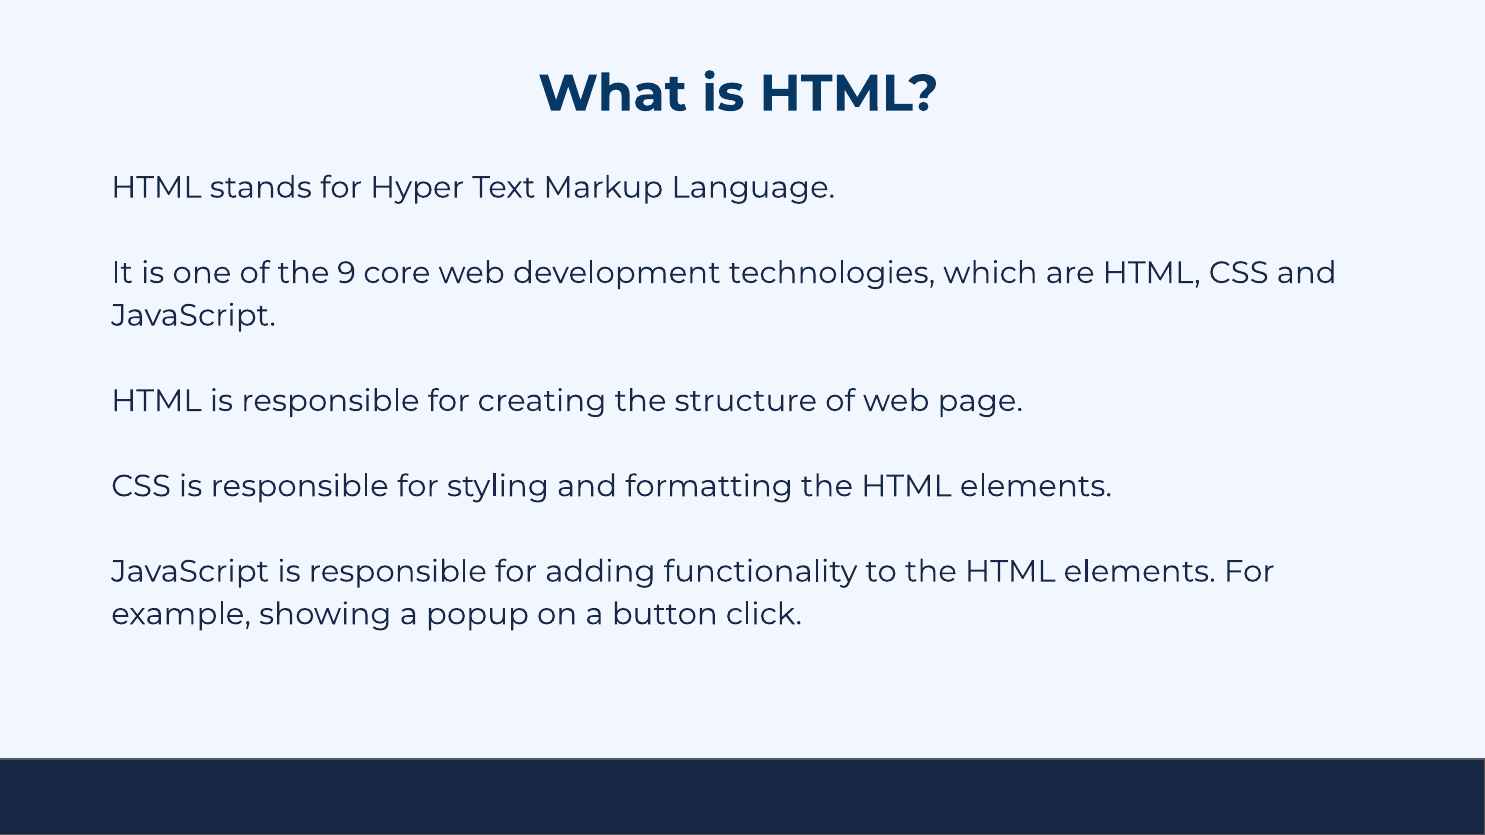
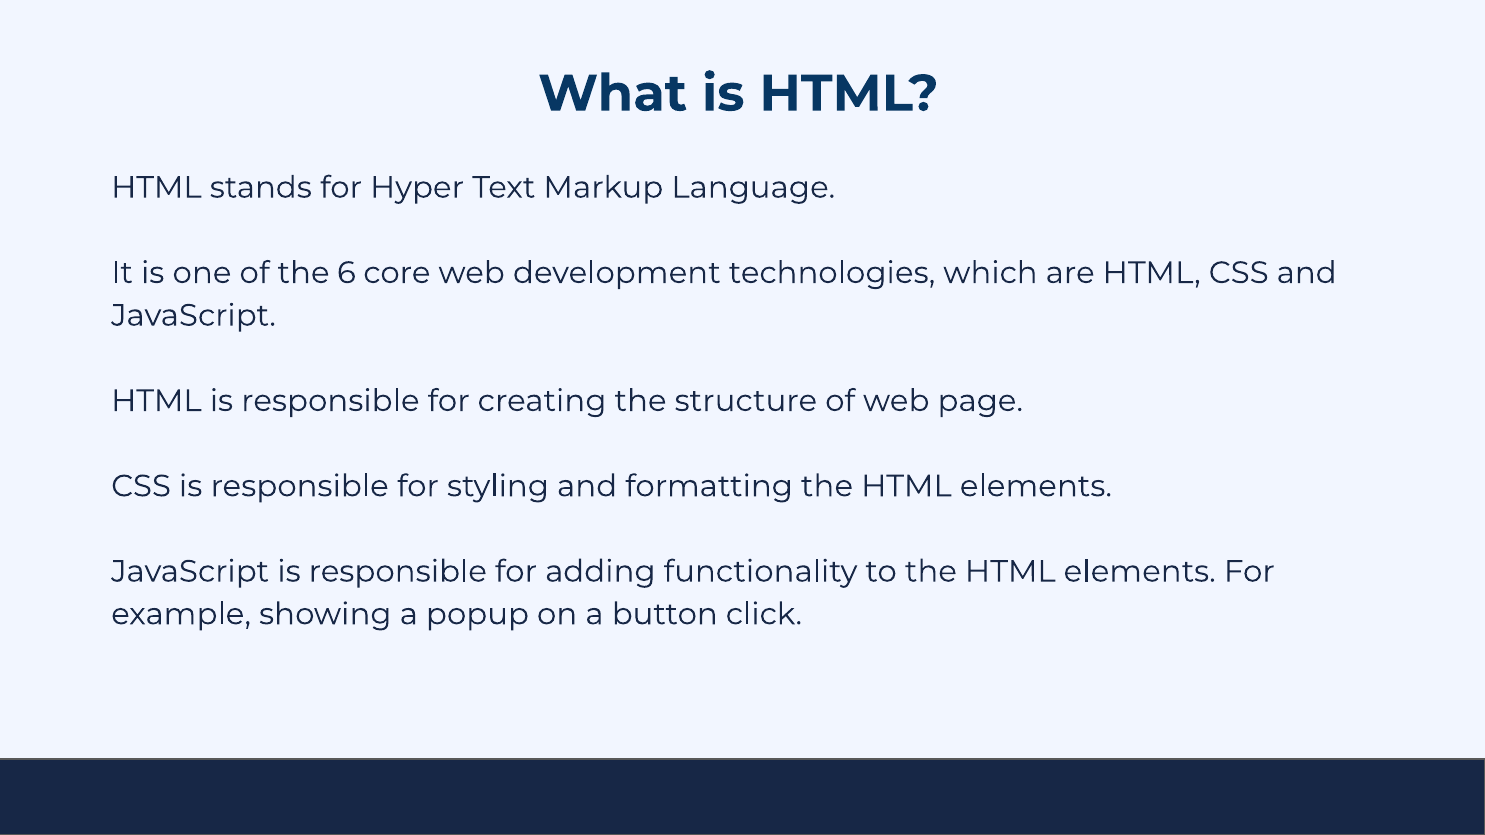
9: 9 -> 6
